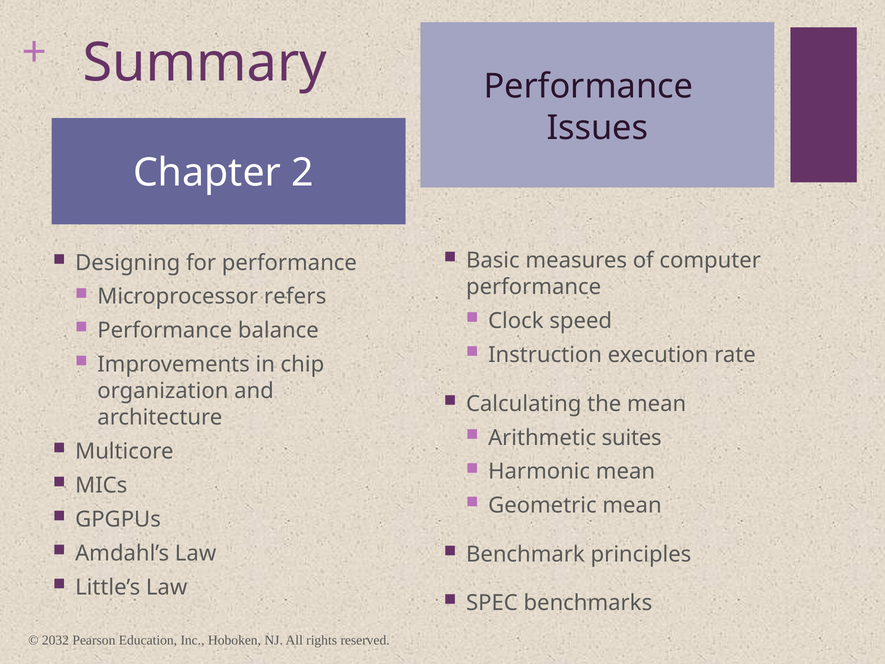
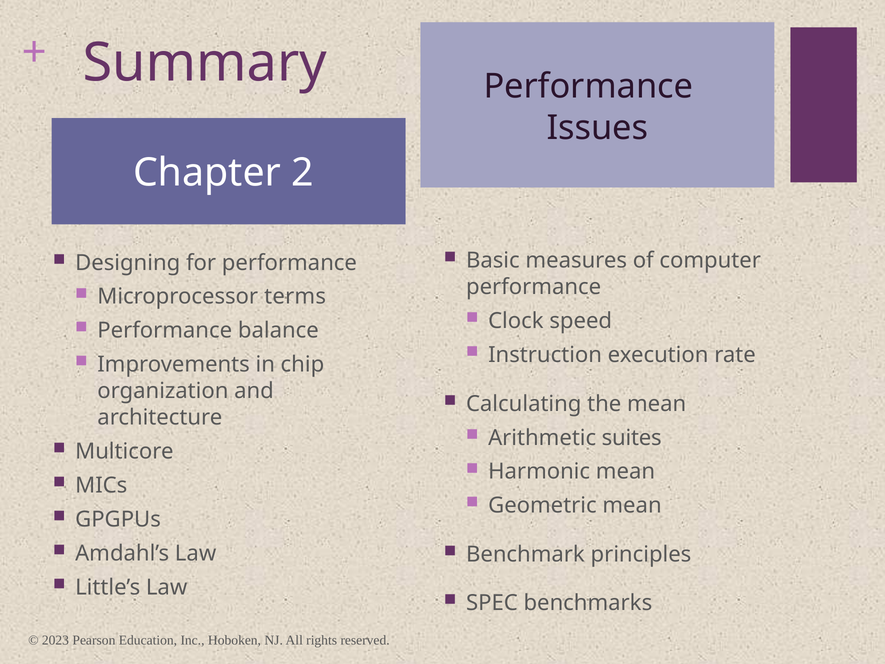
refers: refers -> terms
2032: 2032 -> 2023
